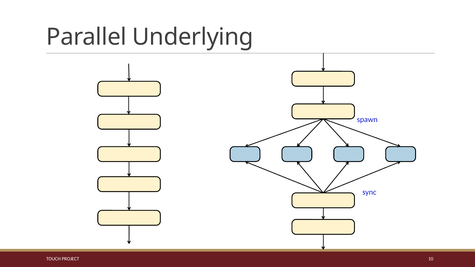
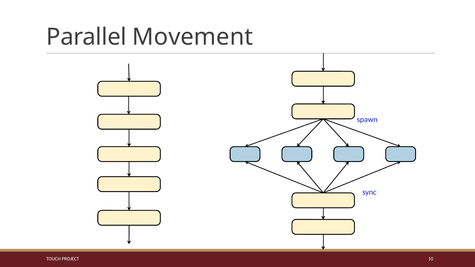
Underlying: Underlying -> Movement
